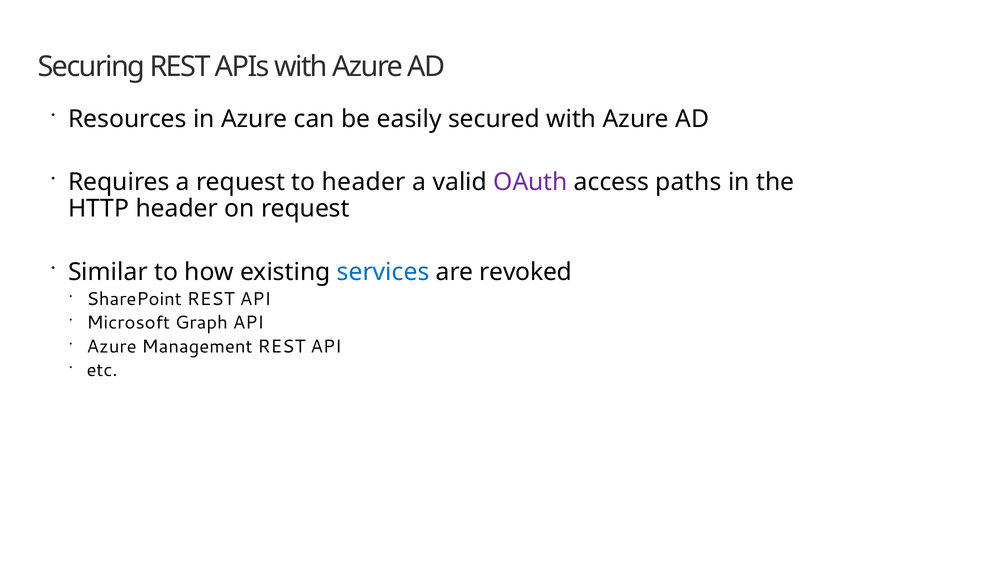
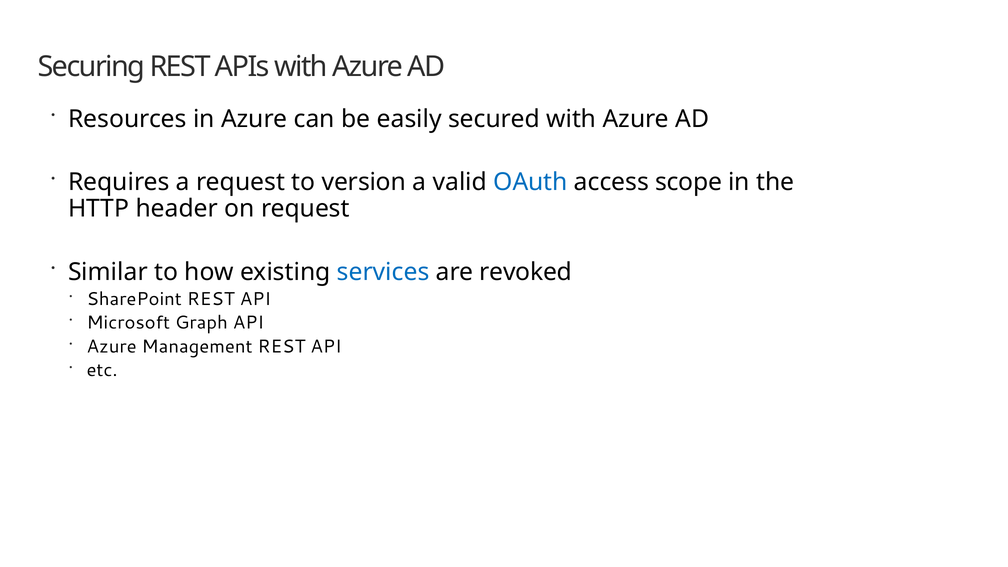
to header: header -> version
OAuth colour: purple -> blue
paths: paths -> scope
